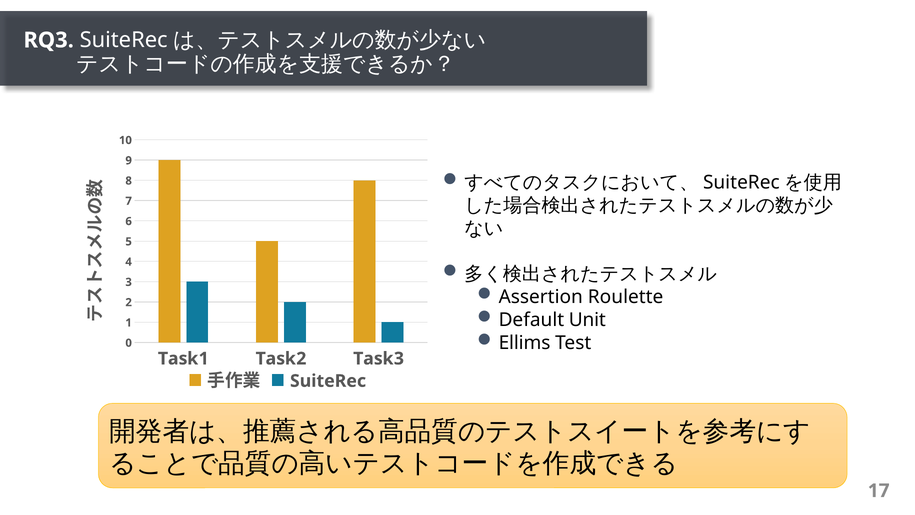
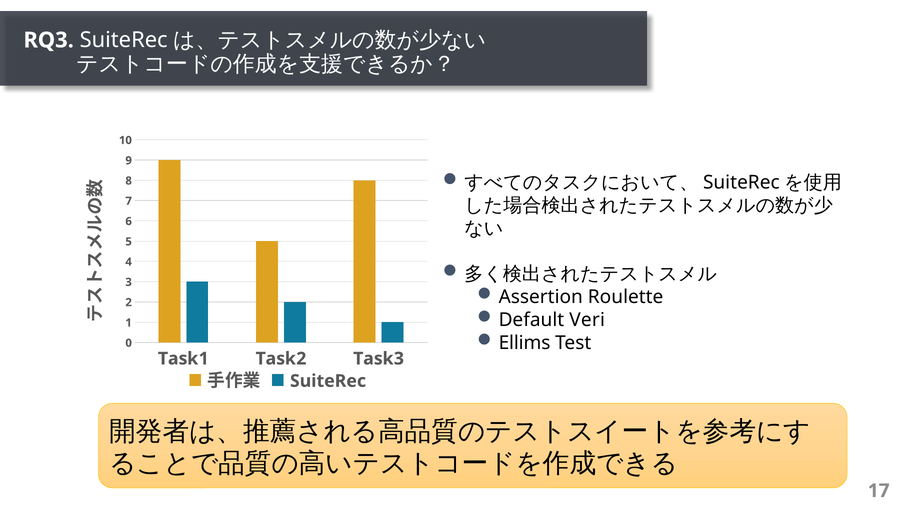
Unit: Unit -> Veri
